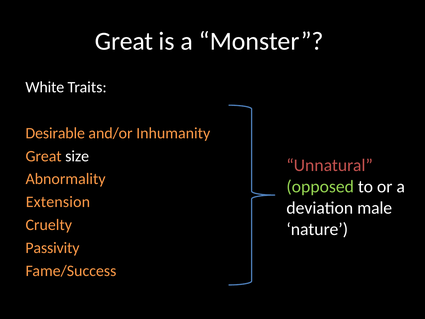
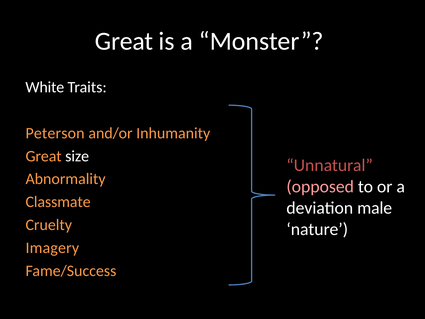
Desirable: Desirable -> Peterson
opposed colour: light green -> pink
Extension: Extension -> Classmate
Passivity: Passivity -> Imagery
